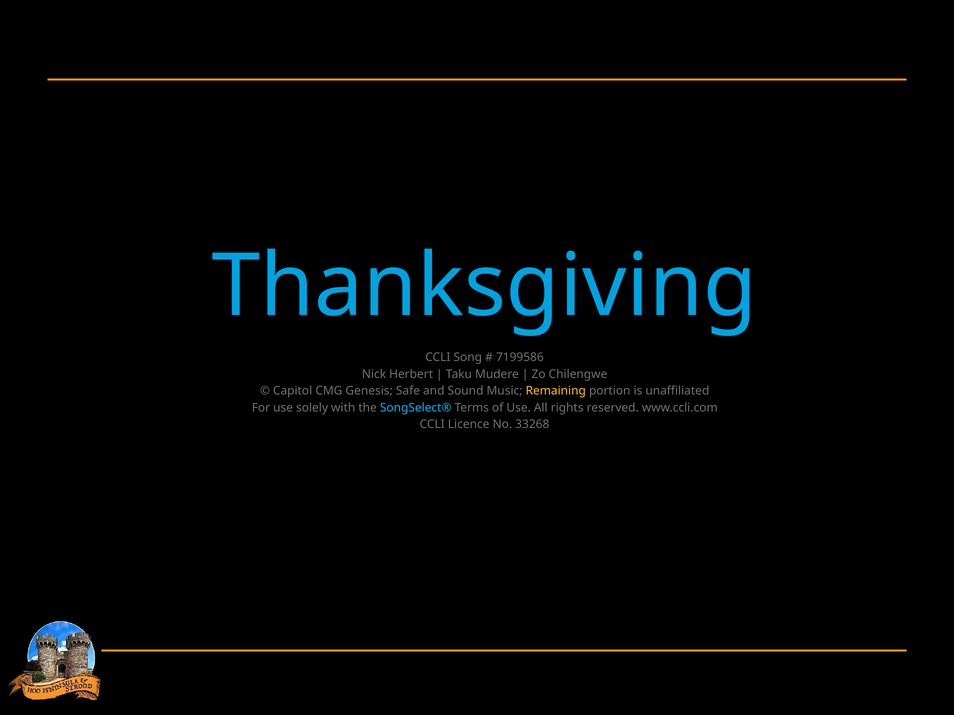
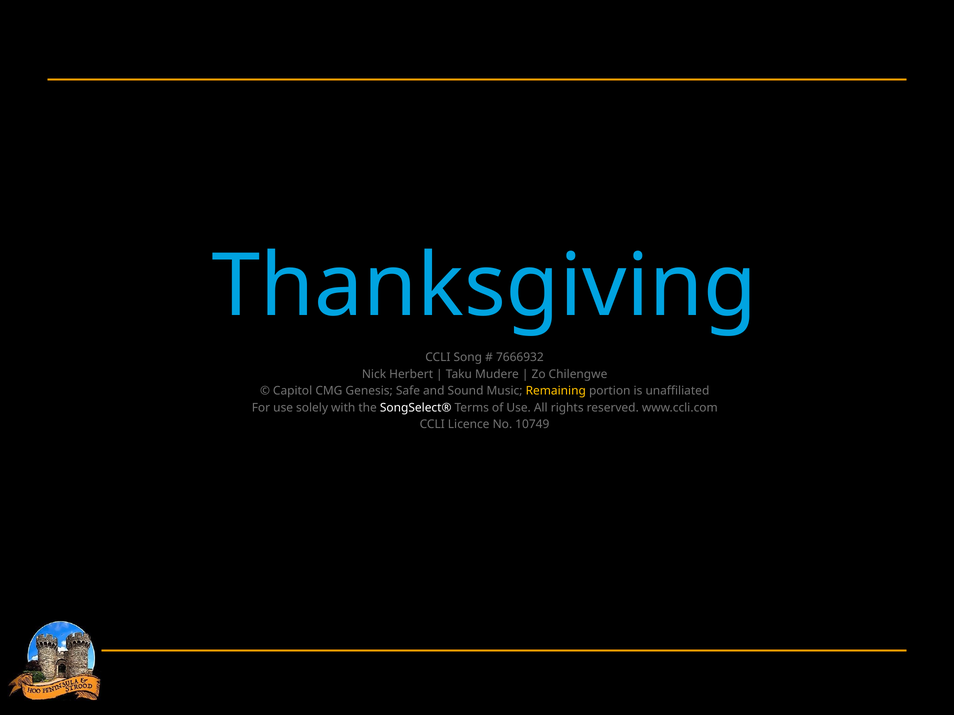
7199586: 7199586 -> 7666932
SongSelect® colour: light blue -> white
33268: 33268 -> 10749
